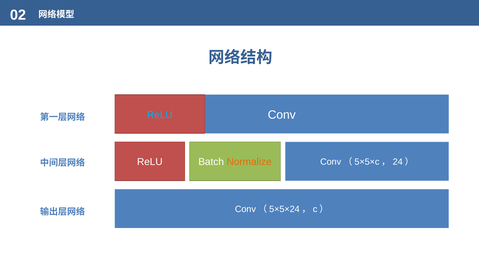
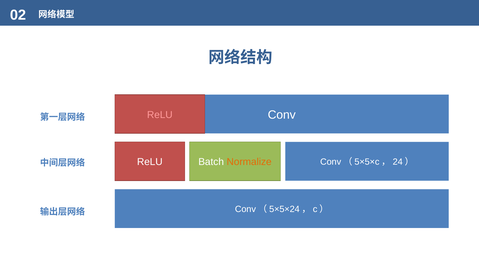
ReLU at (160, 114) colour: light blue -> pink
